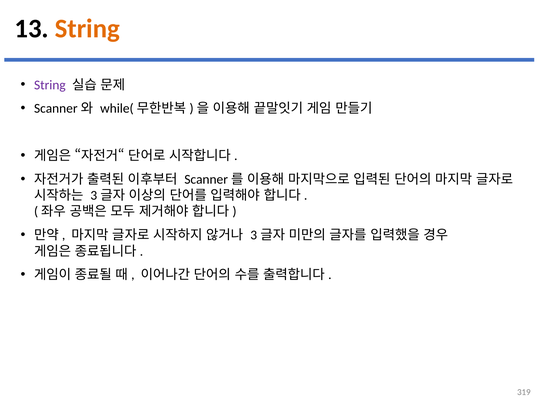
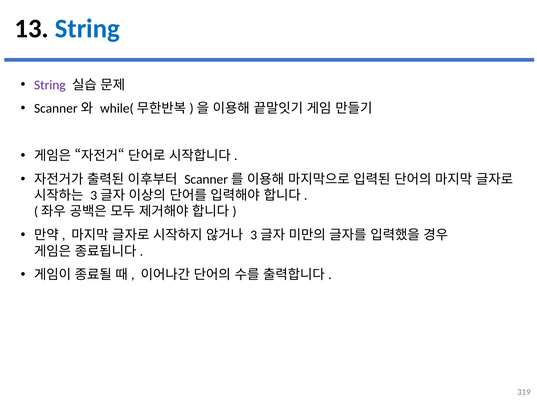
String at (87, 29) colour: orange -> blue
